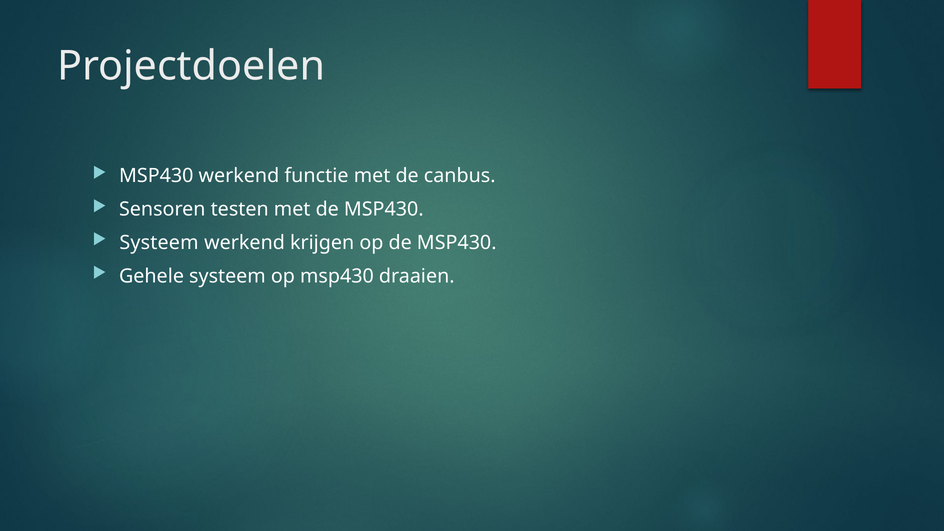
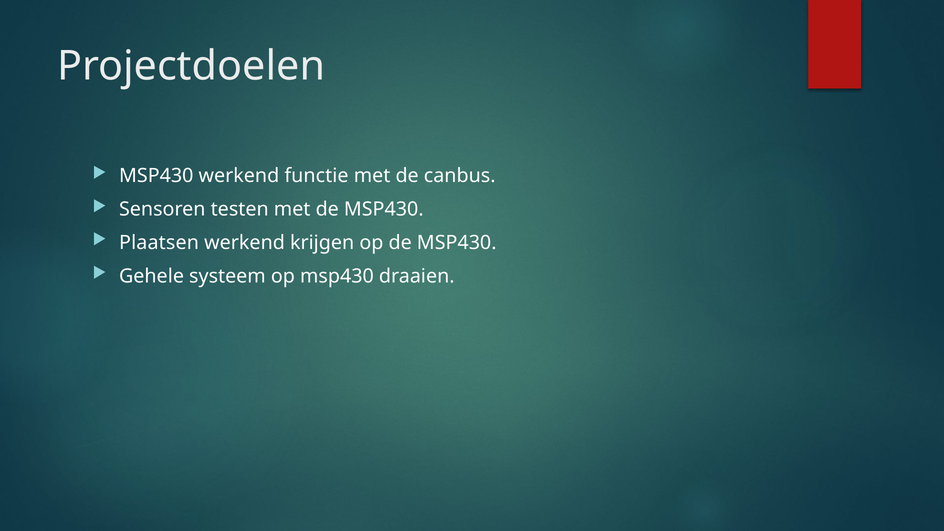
Systeem at (159, 243): Systeem -> Plaatsen
